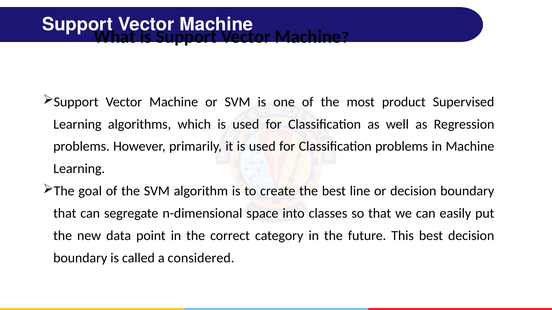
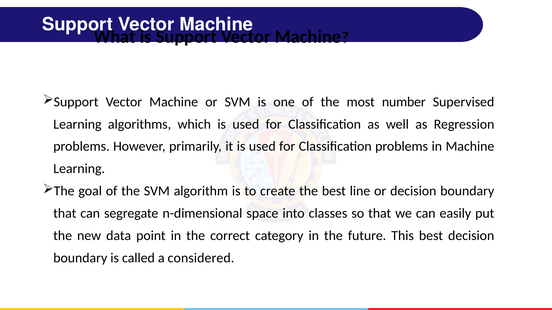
product: product -> number
